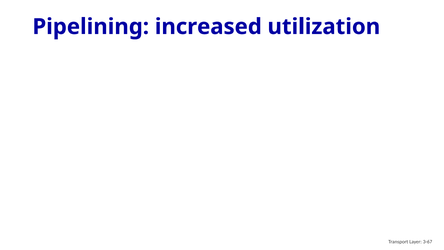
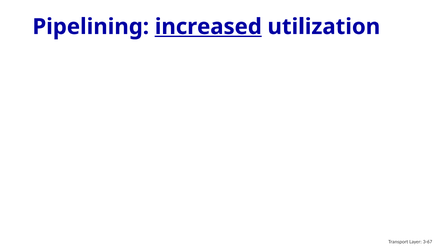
increased underline: none -> present
